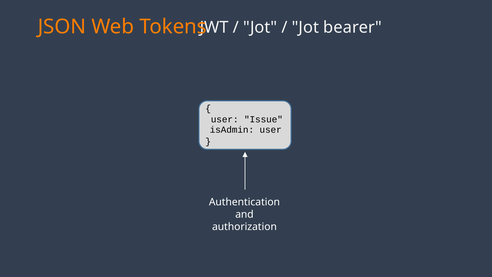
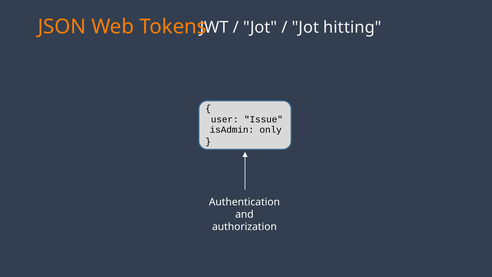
bearer: bearer -> hitting
isAdmin user: user -> only
